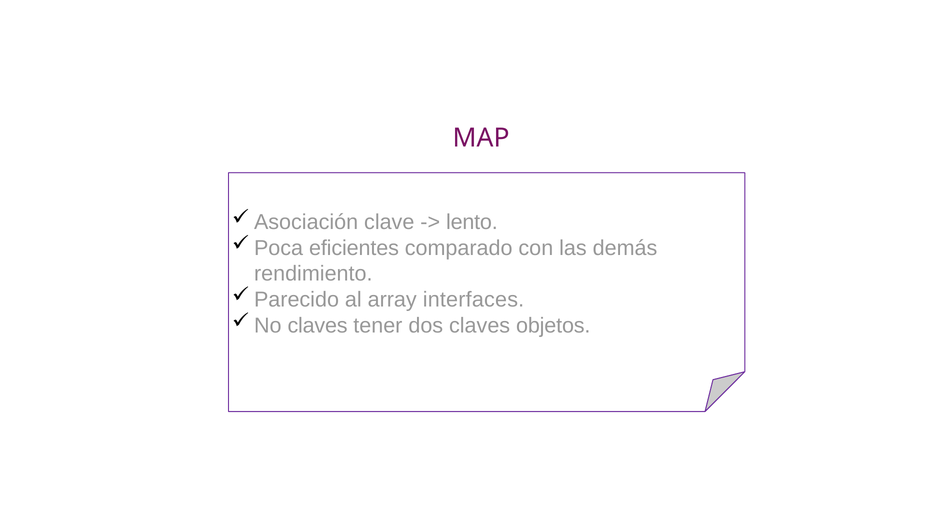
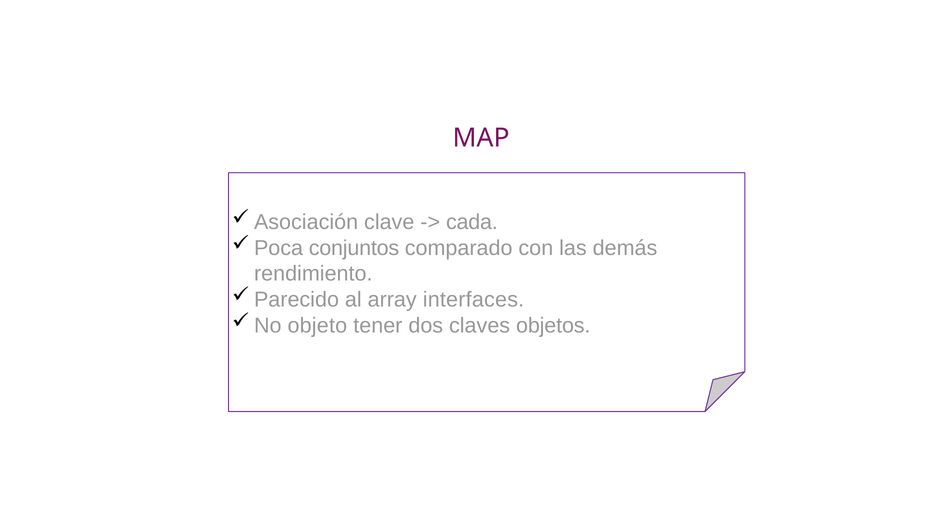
lento: lento -> cada
eficientes: eficientes -> conjuntos
No claves: claves -> objeto
